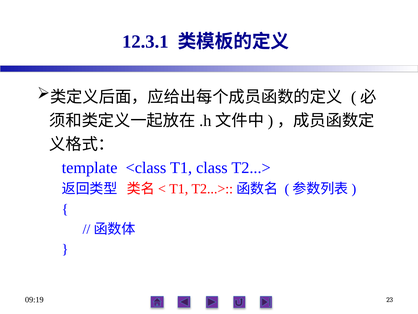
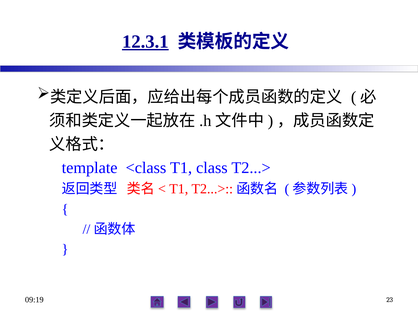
12.3.1 underline: none -> present
